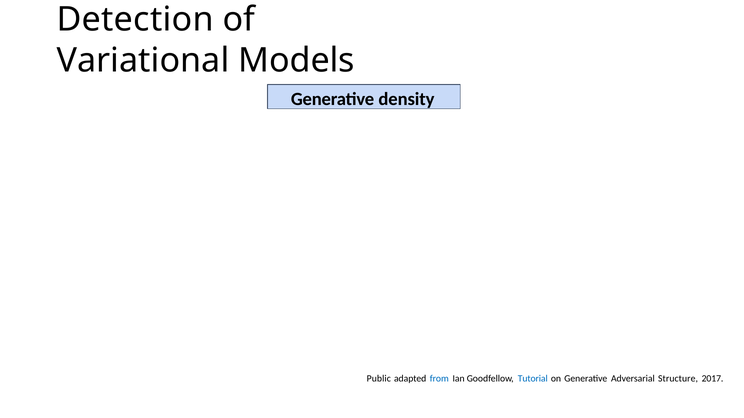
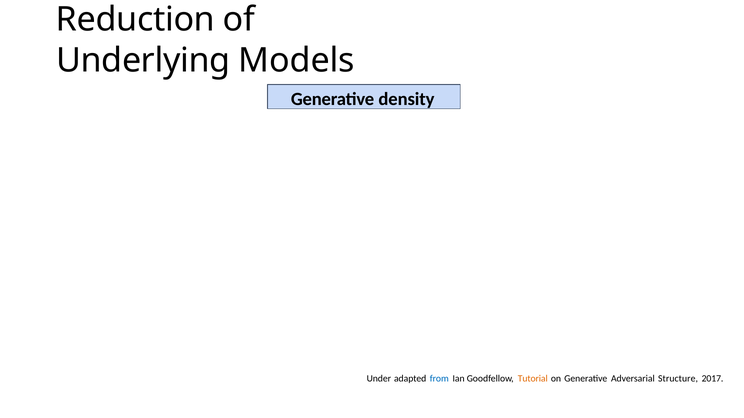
Detection: Detection -> Reduction
Variational: Variational -> Underlying
Public: Public -> Under
Tutorial colour: blue -> orange
